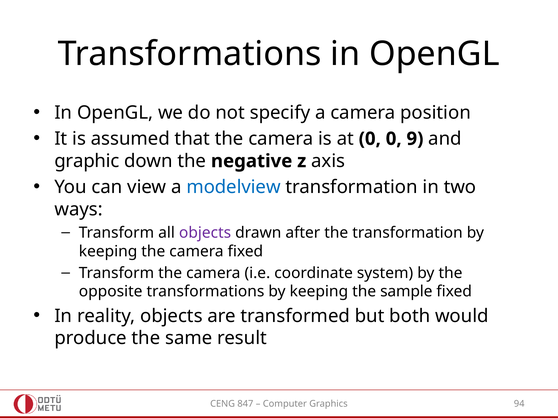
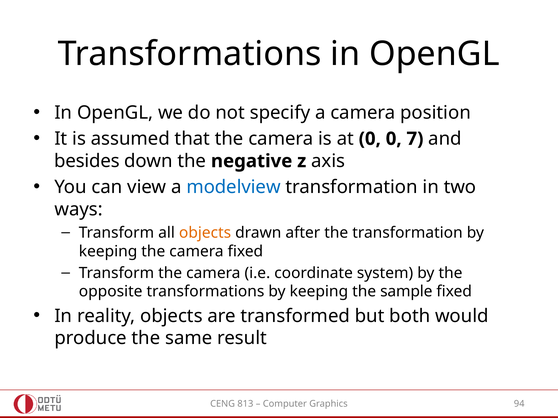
9: 9 -> 7
graphic: graphic -> besides
objects at (205, 233) colour: purple -> orange
847: 847 -> 813
